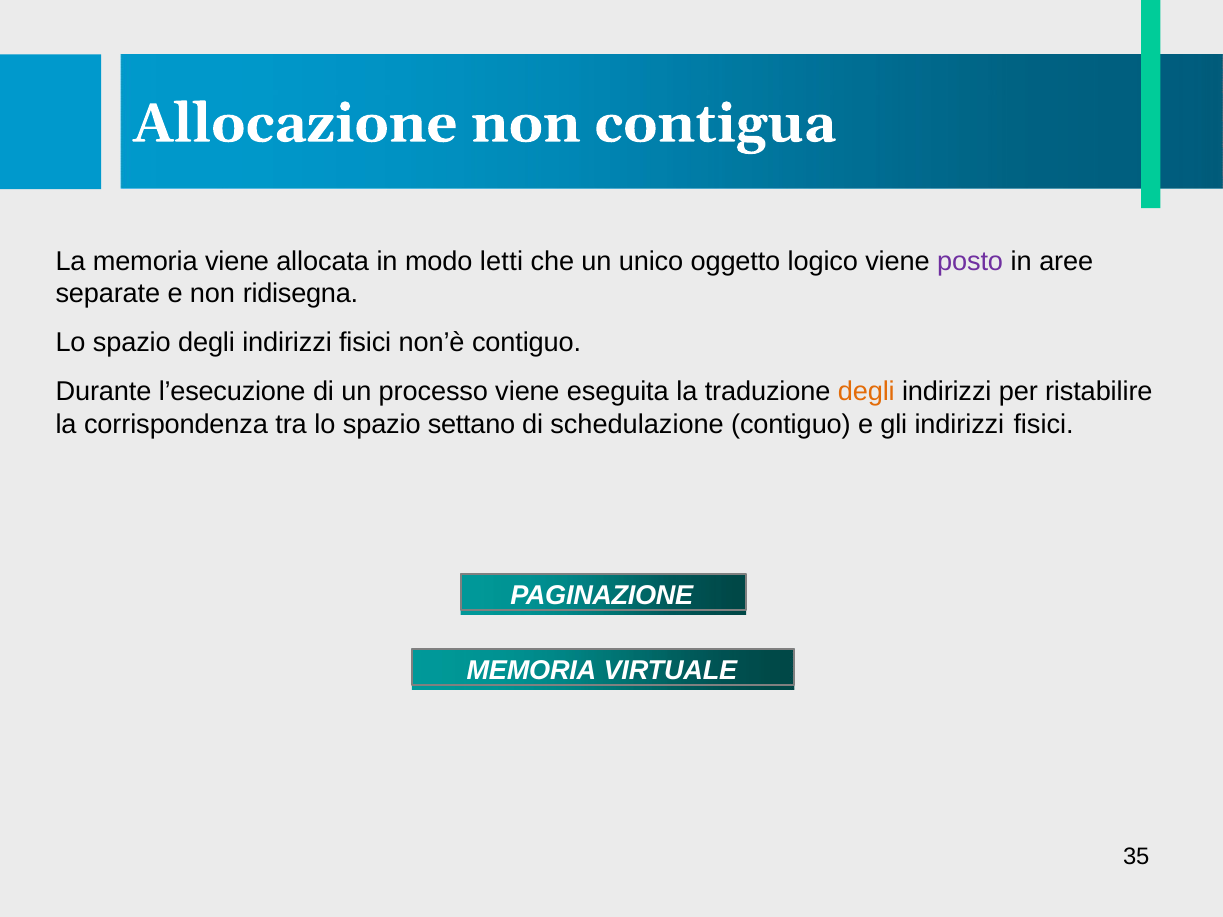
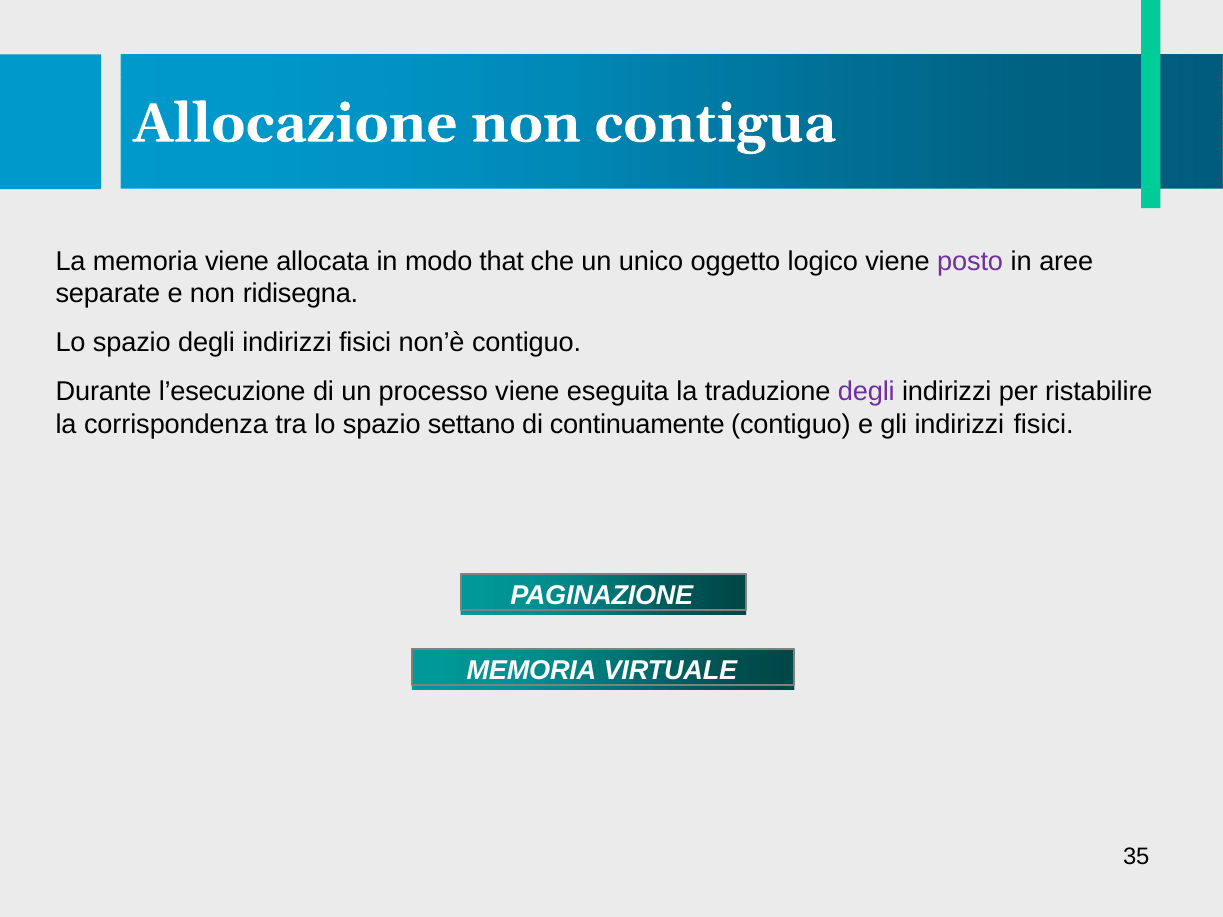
letti: letti -> that
degli at (866, 392) colour: orange -> purple
schedulazione: schedulazione -> continuamente
